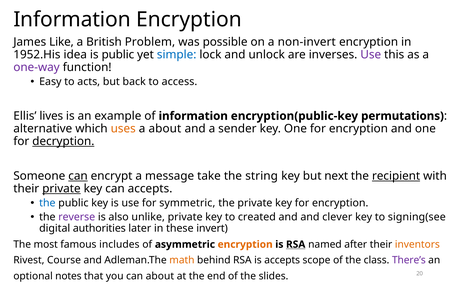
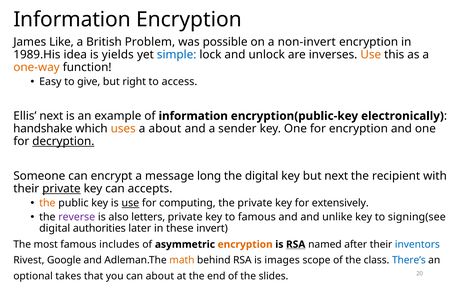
1952.His: 1952.His -> 1989.His
is public: public -> yields
Use at (371, 55) colour: purple -> orange
one-way colour: purple -> orange
acts: acts -> give
back: back -> right
Ellis lives: lives -> next
permutations: permutations -> electronically
alternative: alternative -> handshake
can at (78, 176) underline: present -> none
take: take -> long
the string: string -> digital
recipient underline: present -> none
the at (47, 203) colour: blue -> orange
use at (130, 203) underline: none -> present
symmetric: symmetric -> computing
key for encryption: encryption -> extensively
unlike: unlike -> letters
to created: created -> famous
clever: clever -> unlike
inventors colour: orange -> blue
Course: Course -> Google
is accepts: accepts -> images
There’s colour: purple -> blue
notes: notes -> takes
